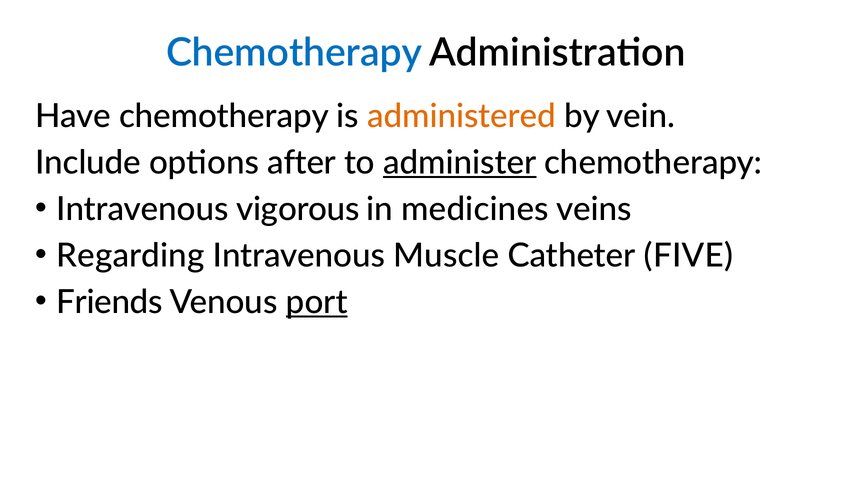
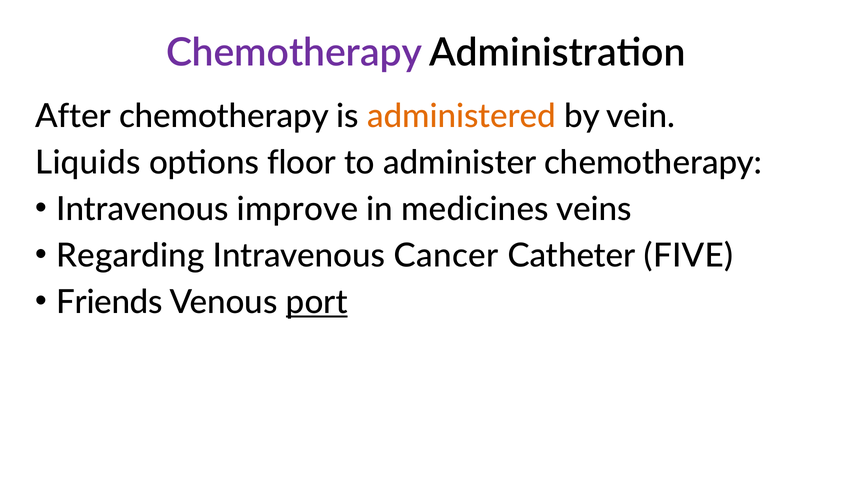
Chemotherapy at (294, 53) colour: blue -> purple
Have: Have -> After
Include: Include -> Liquids
after: after -> floor
administer underline: present -> none
vigorous: vigorous -> improve
Muscle: Muscle -> Cancer
